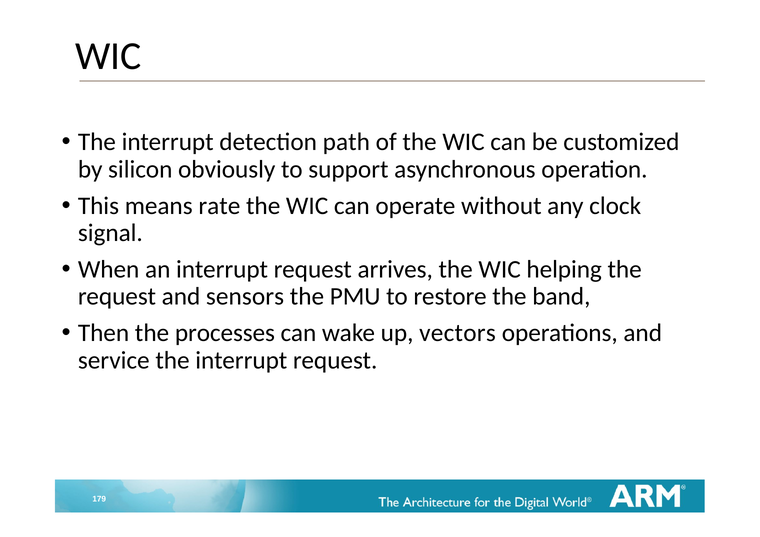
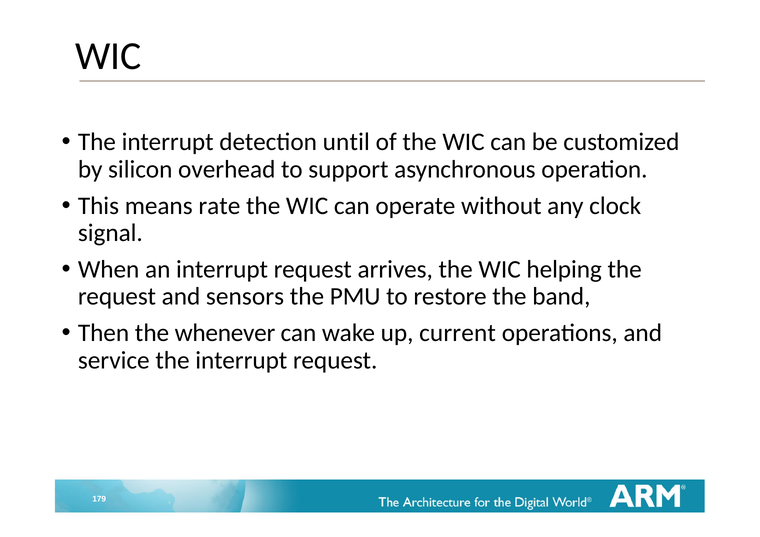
path: path -> until
obviously: obviously -> overhead
processes: processes -> whenever
vectors: vectors -> current
